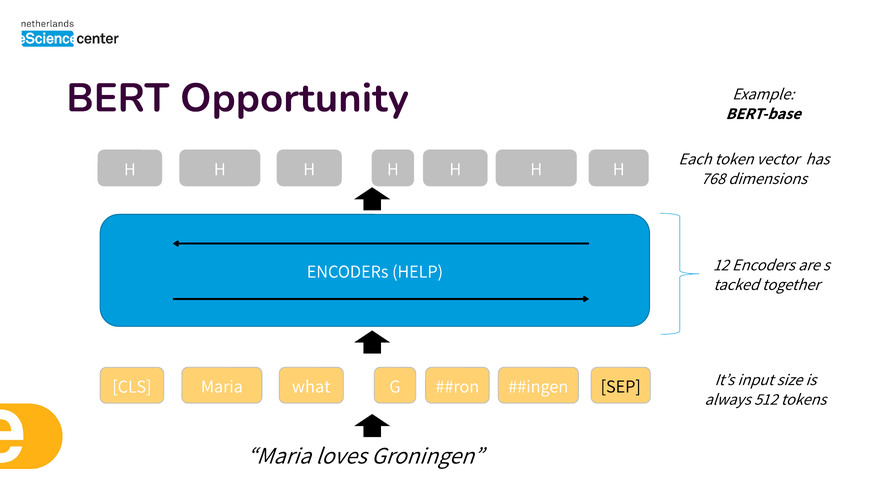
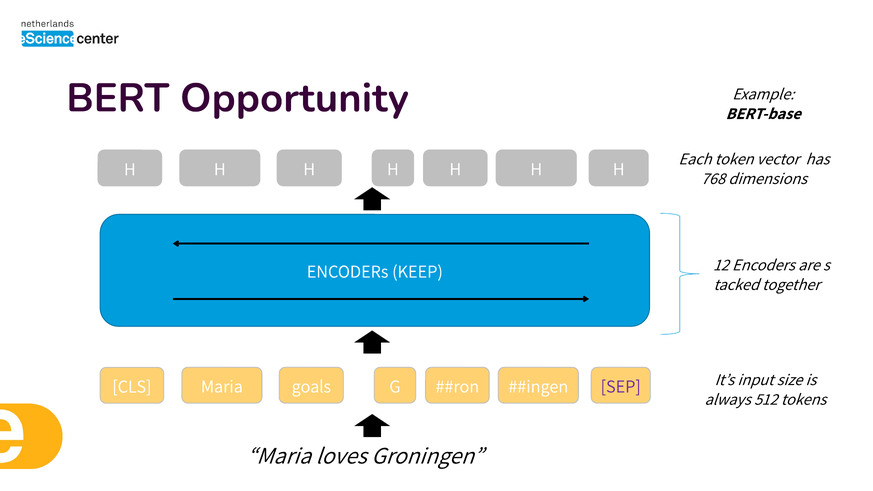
HELP: HELP -> KEEP
what: what -> goals
SEP colour: black -> purple
